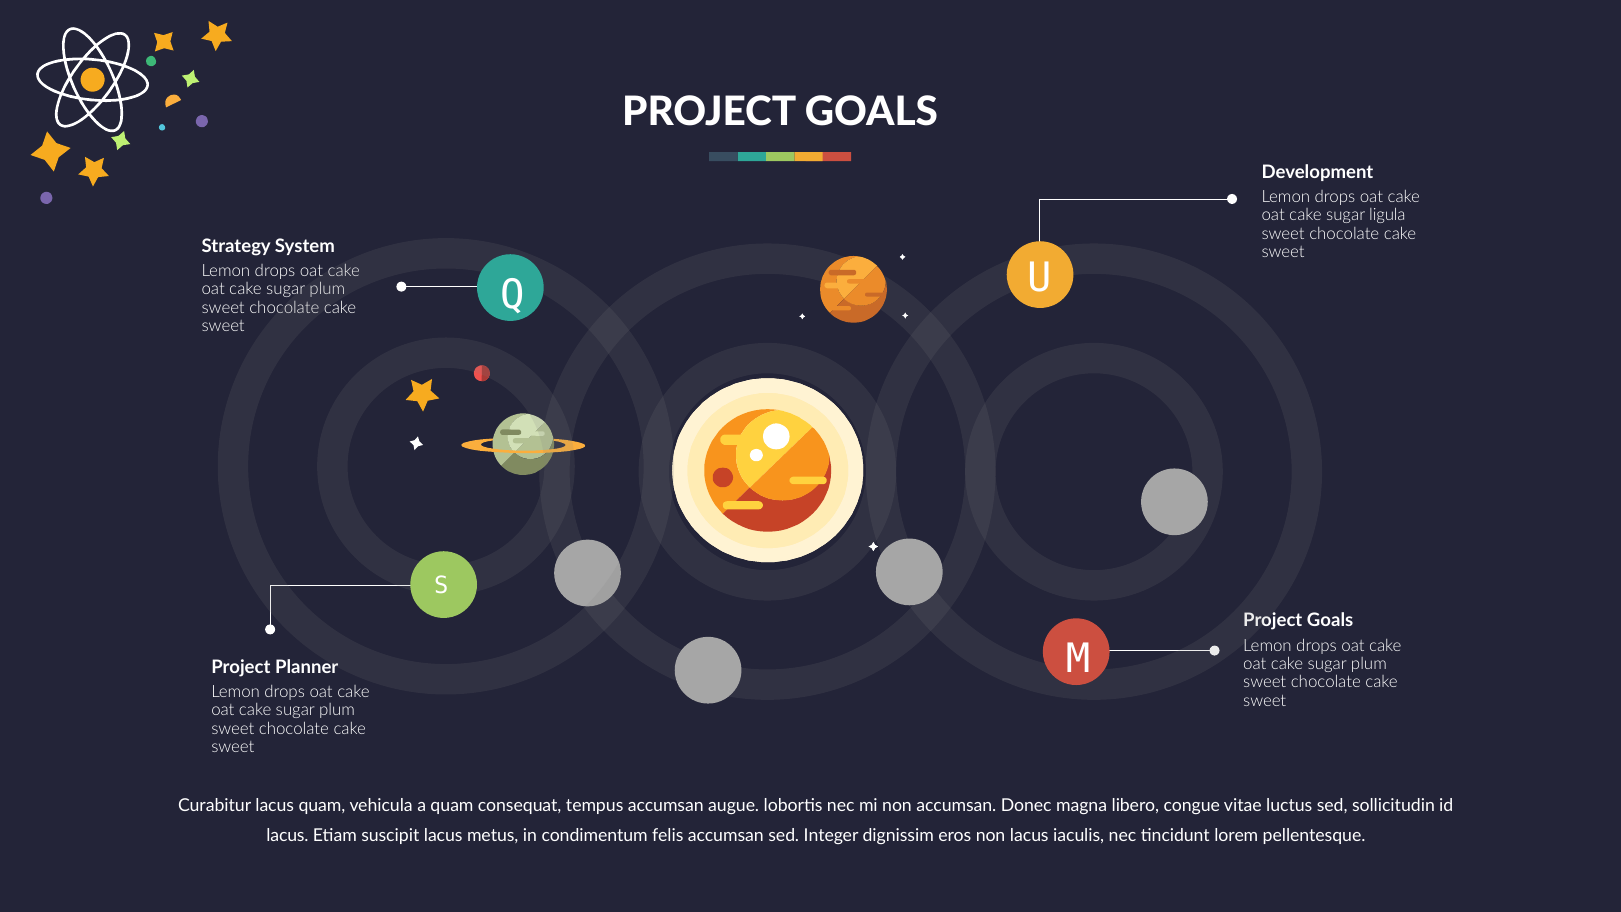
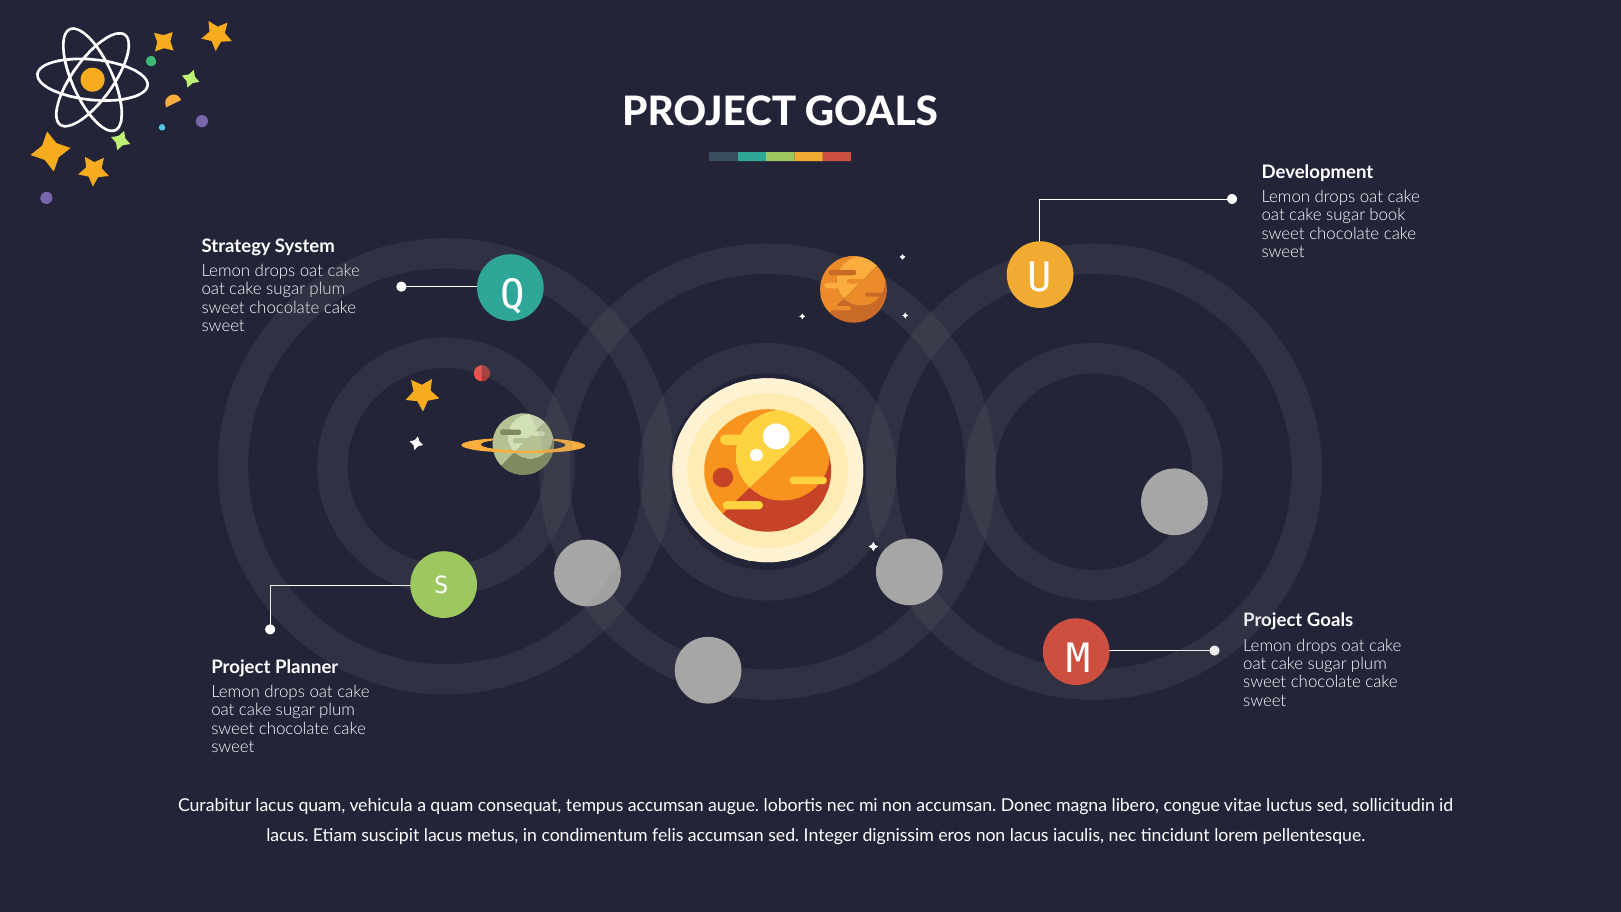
ligula: ligula -> book
